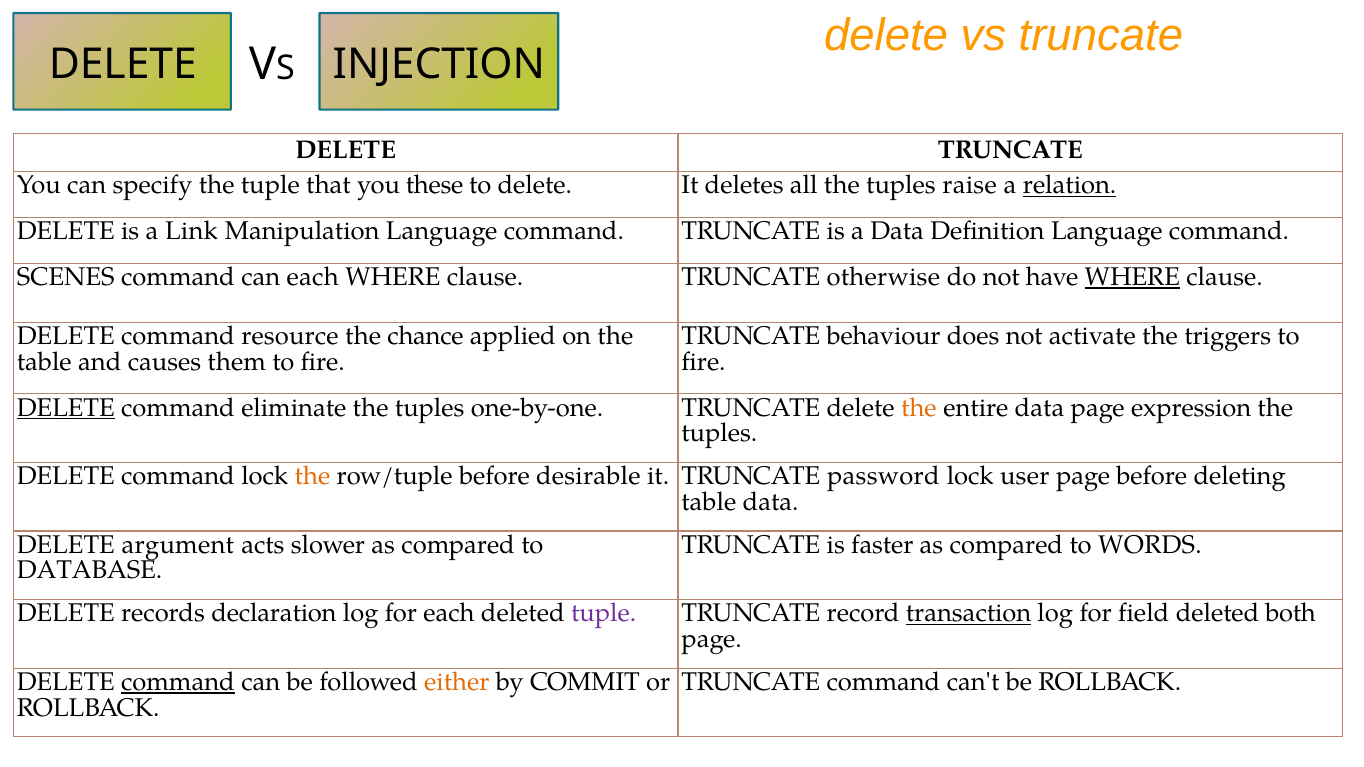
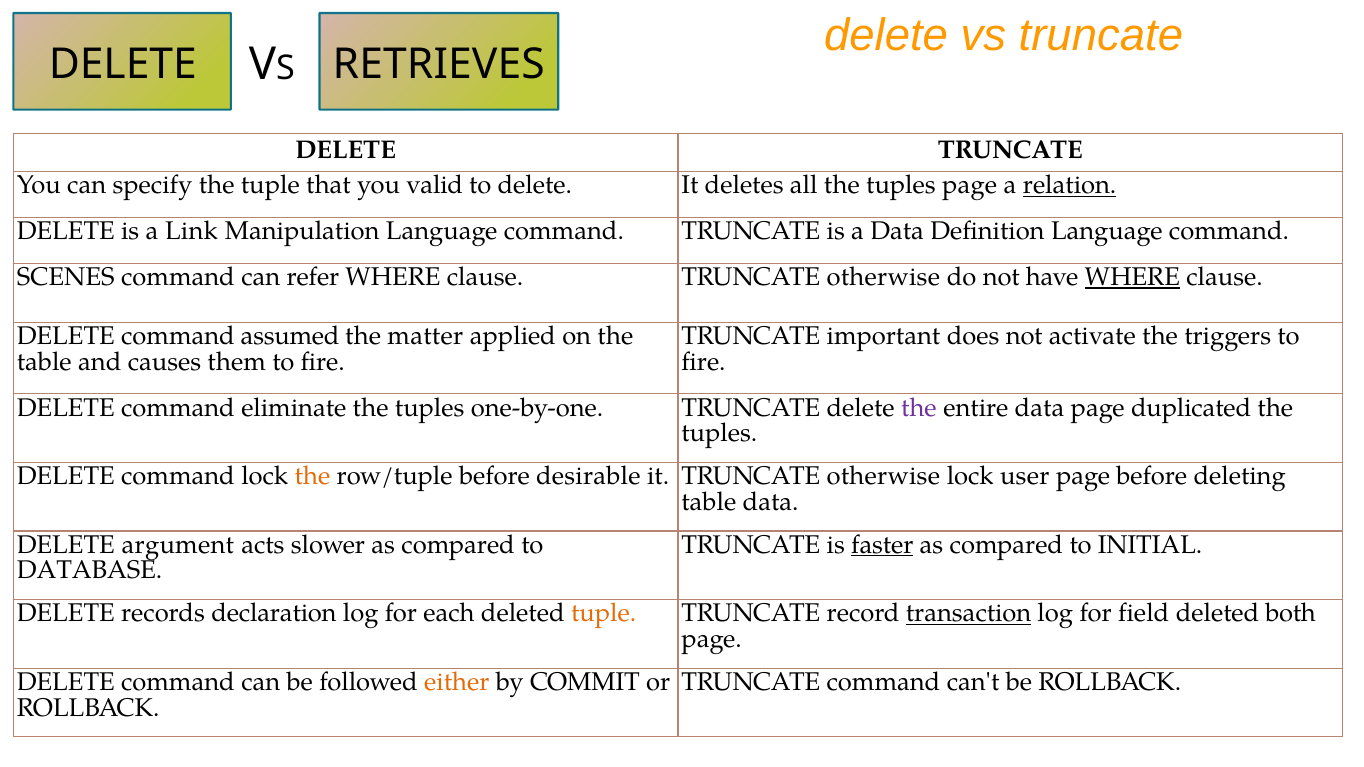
INJECTION: INJECTION -> RETRIEVES
these: these -> valid
tuples raise: raise -> page
can each: each -> refer
resource: resource -> assumed
chance: chance -> matter
behaviour: behaviour -> important
DELETE at (66, 408) underline: present -> none
the at (919, 408) colour: orange -> purple
expression: expression -> duplicated
it TRUNCATE password: password -> otherwise
faster underline: none -> present
WORDS: WORDS -> INITIAL
tuple at (604, 613) colour: purple -> orange
command at (178, 682) underline: present -> none
